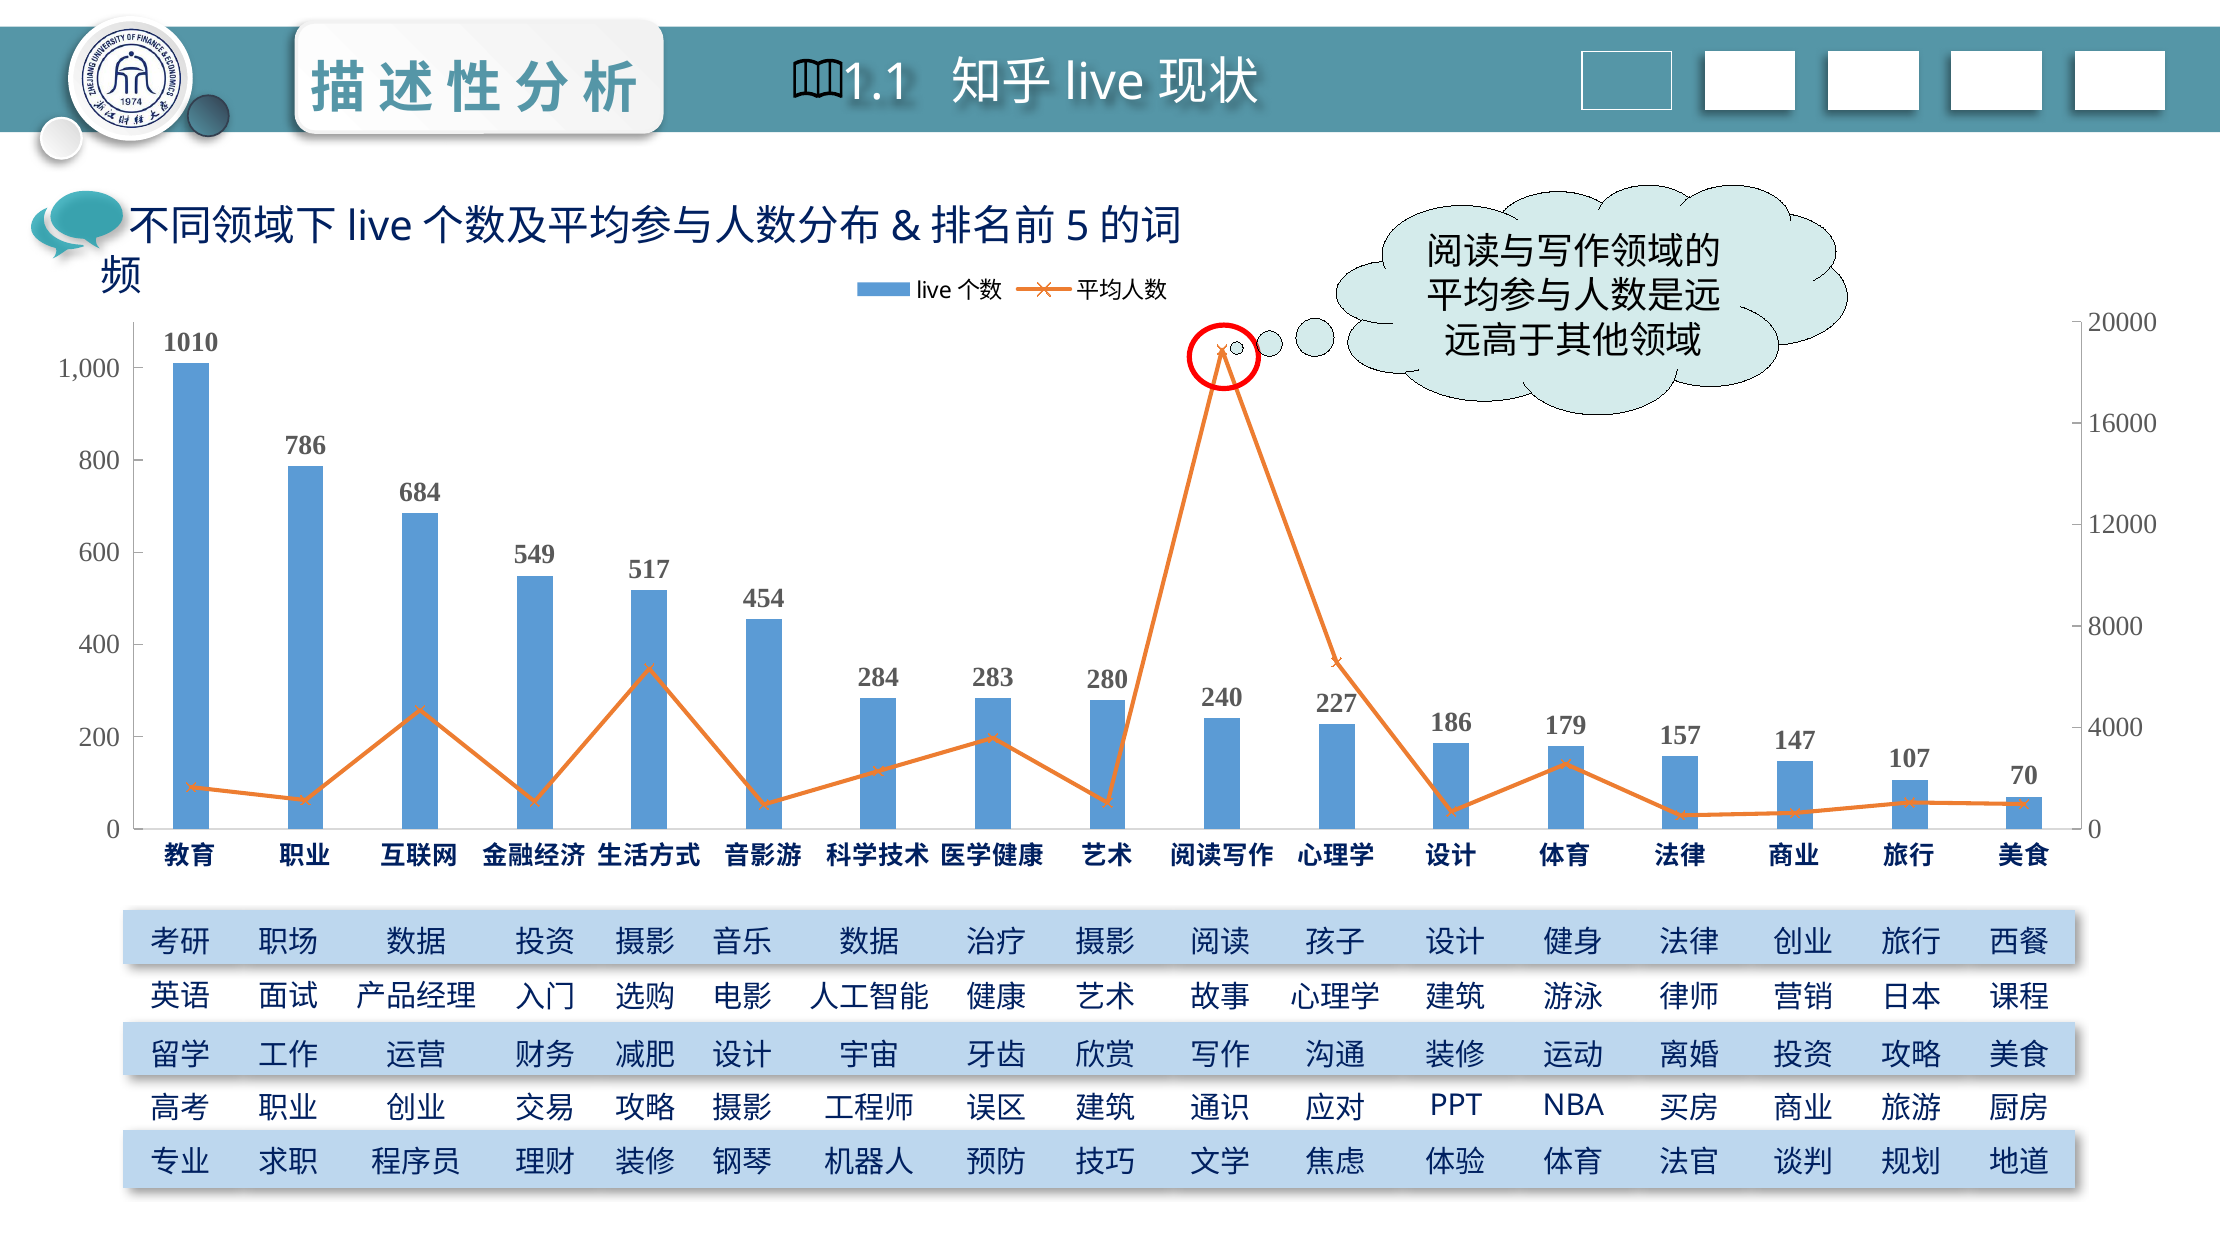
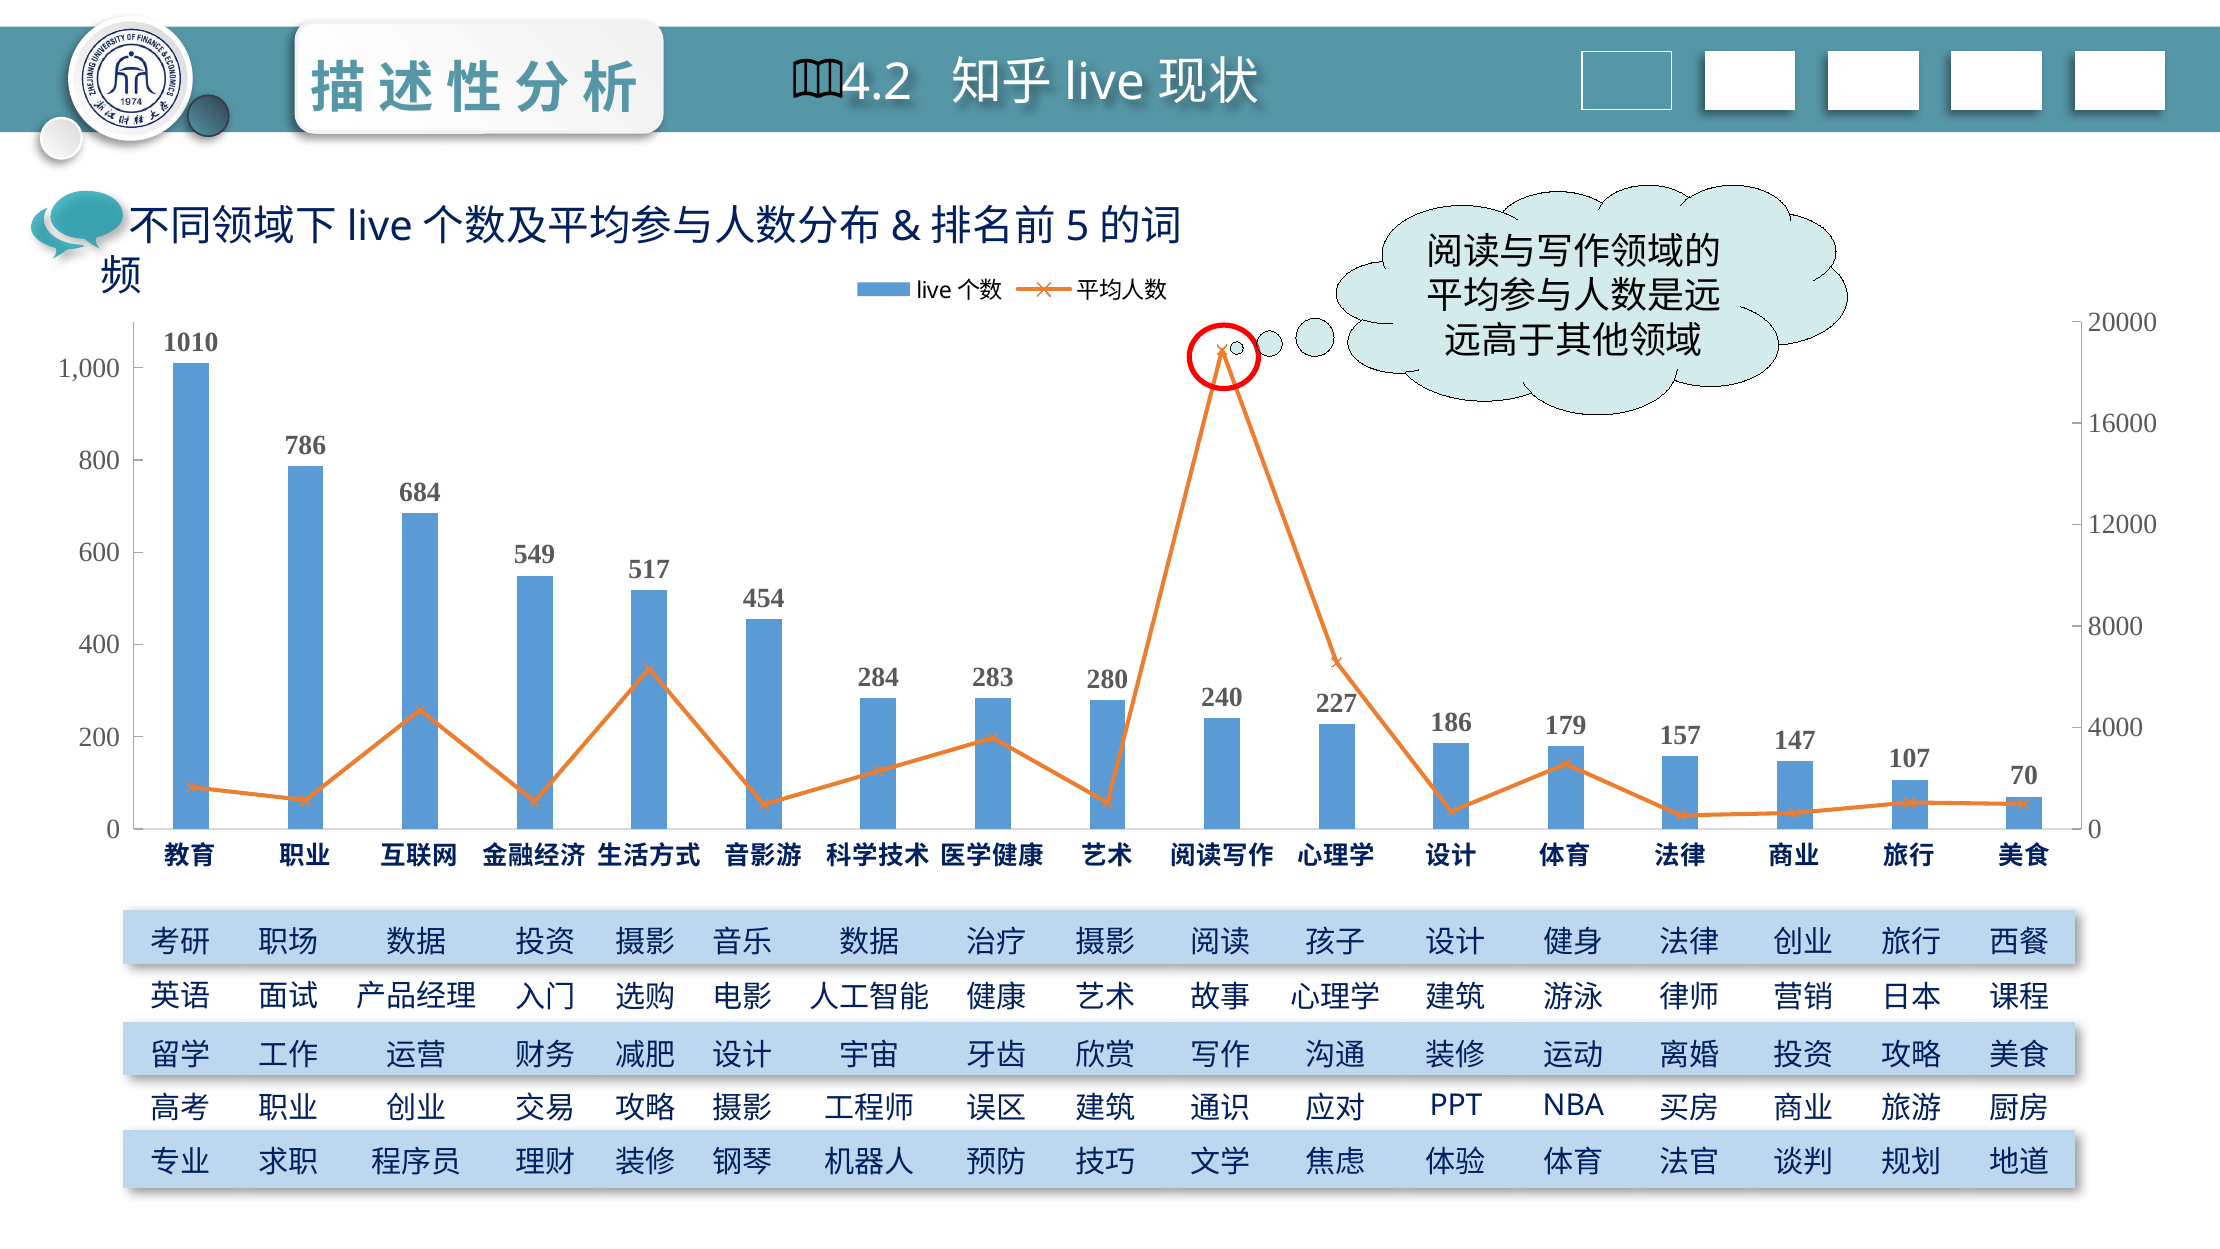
1.1: 1.1 -> 4.2
